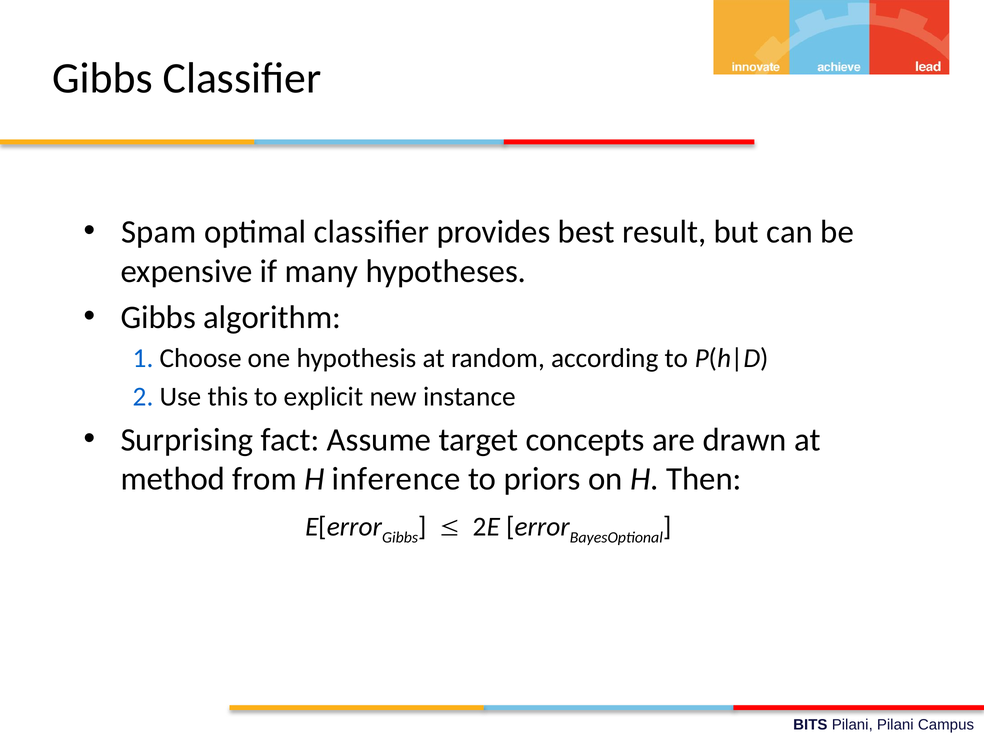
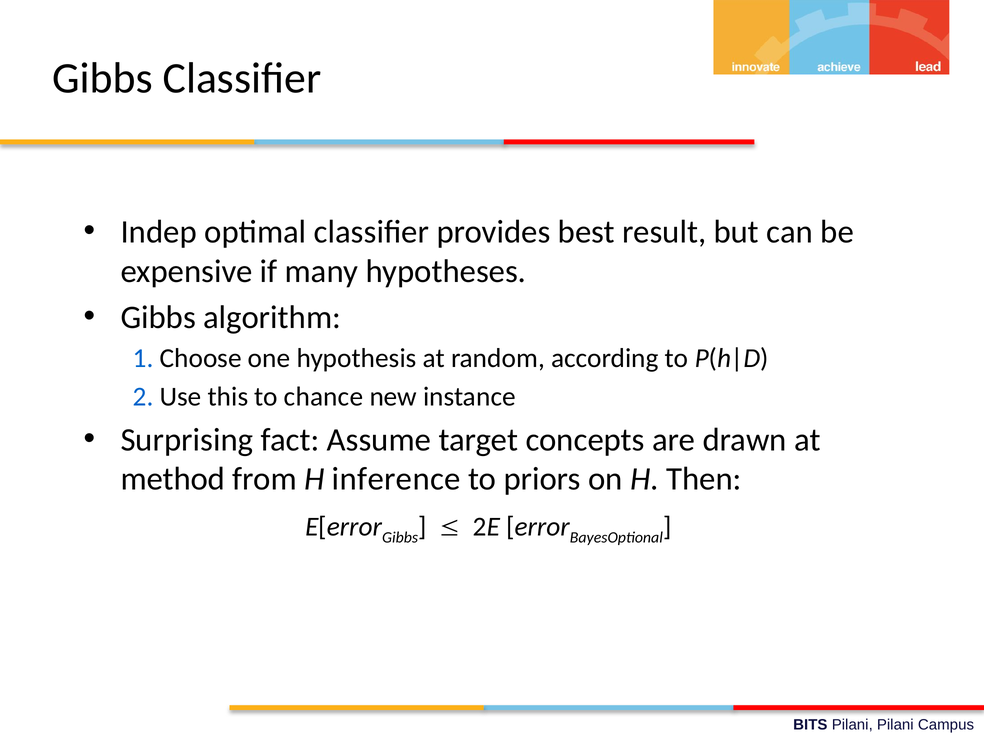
Spam: Spam -> Indep
explicit: explicit -> chance
